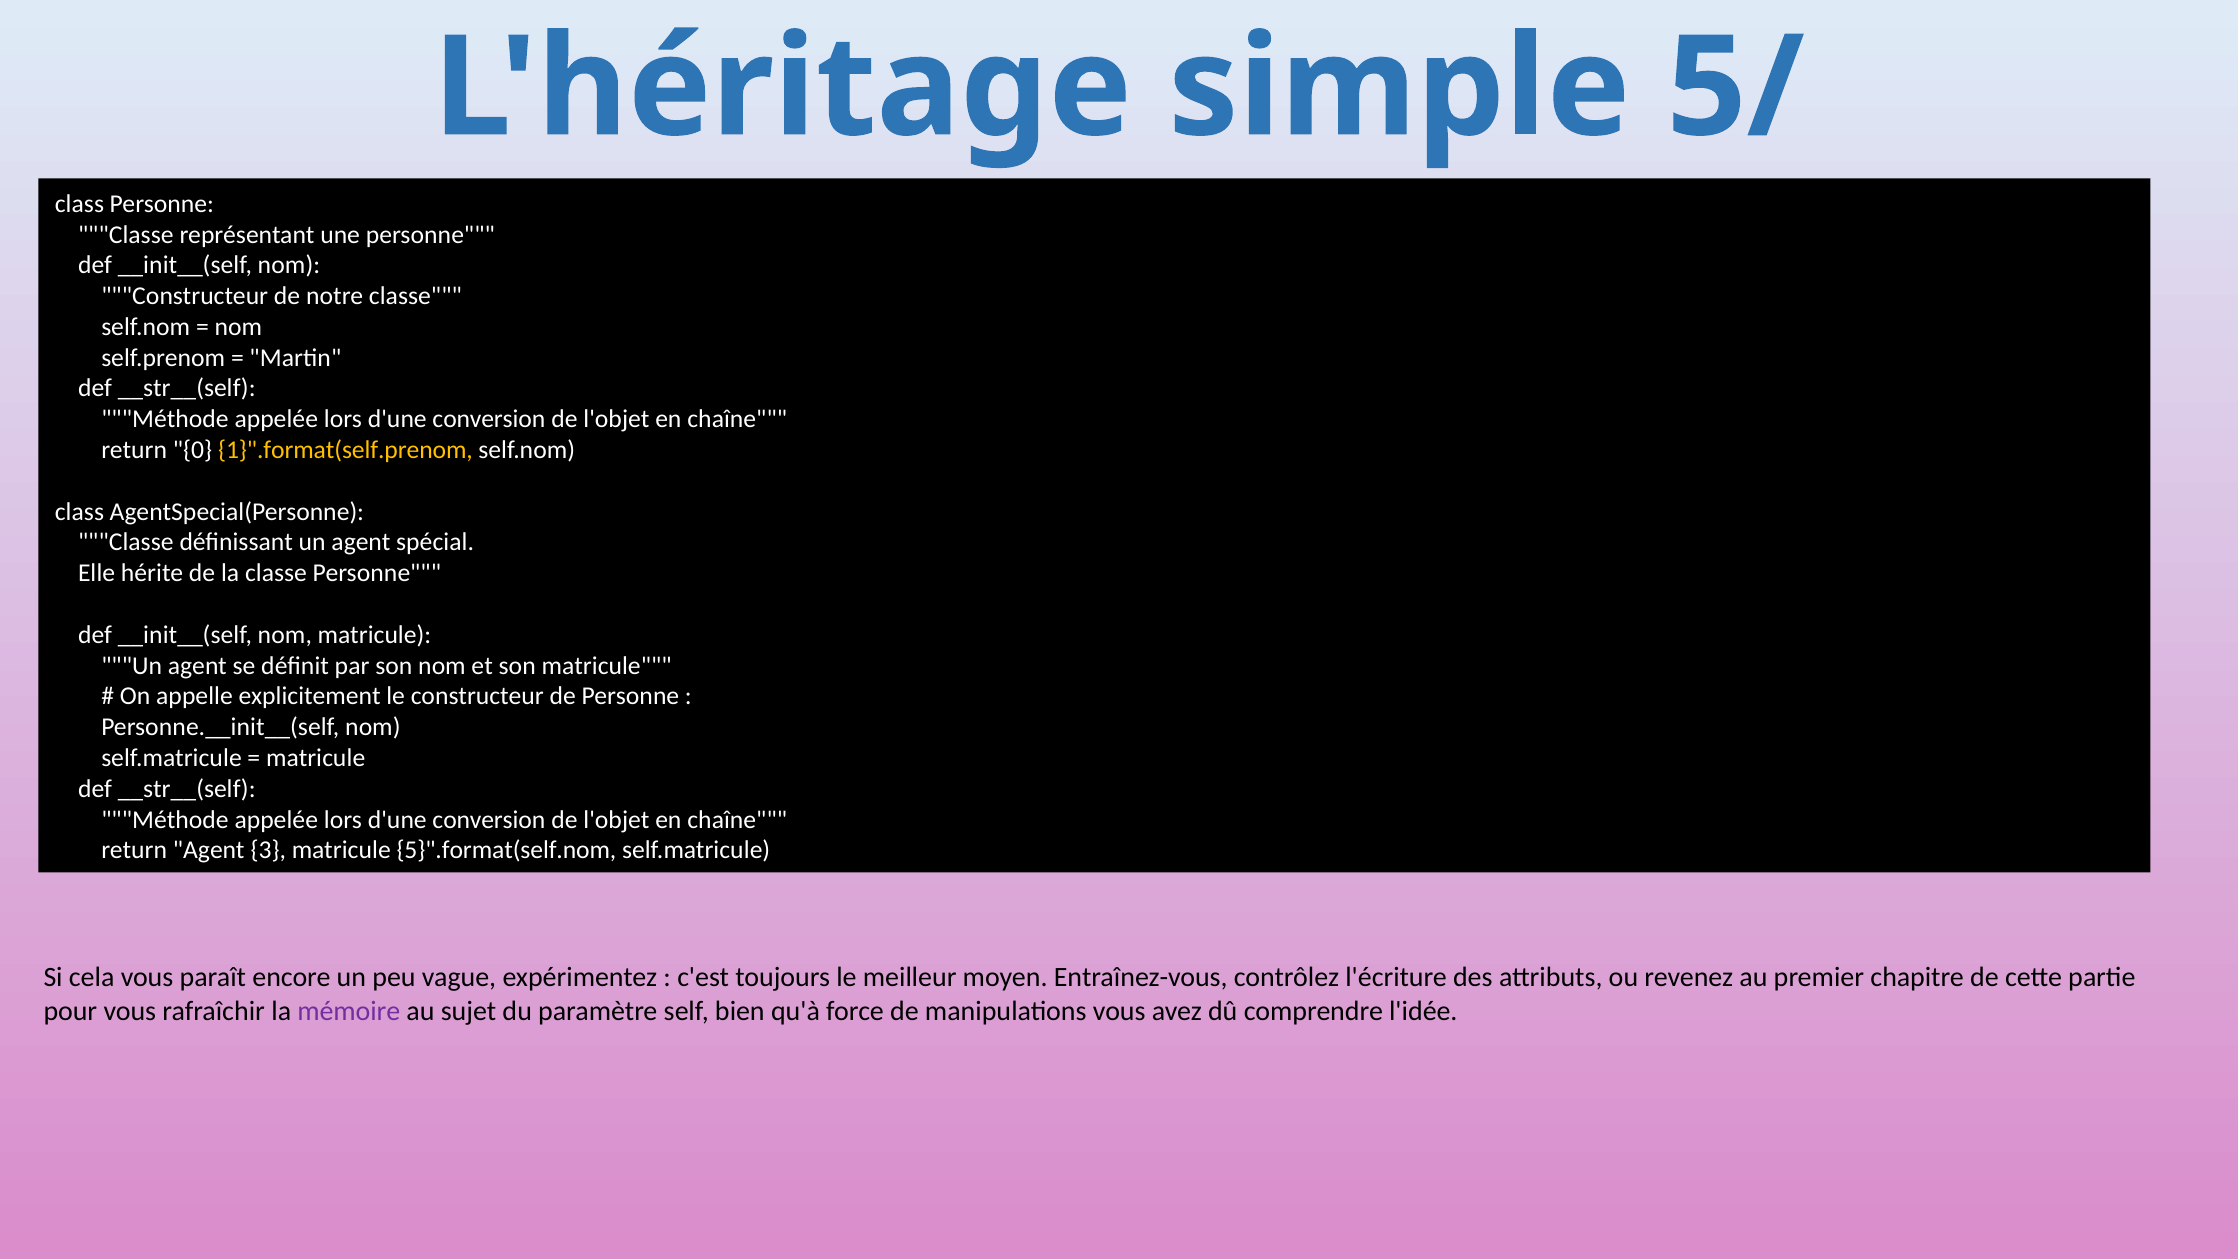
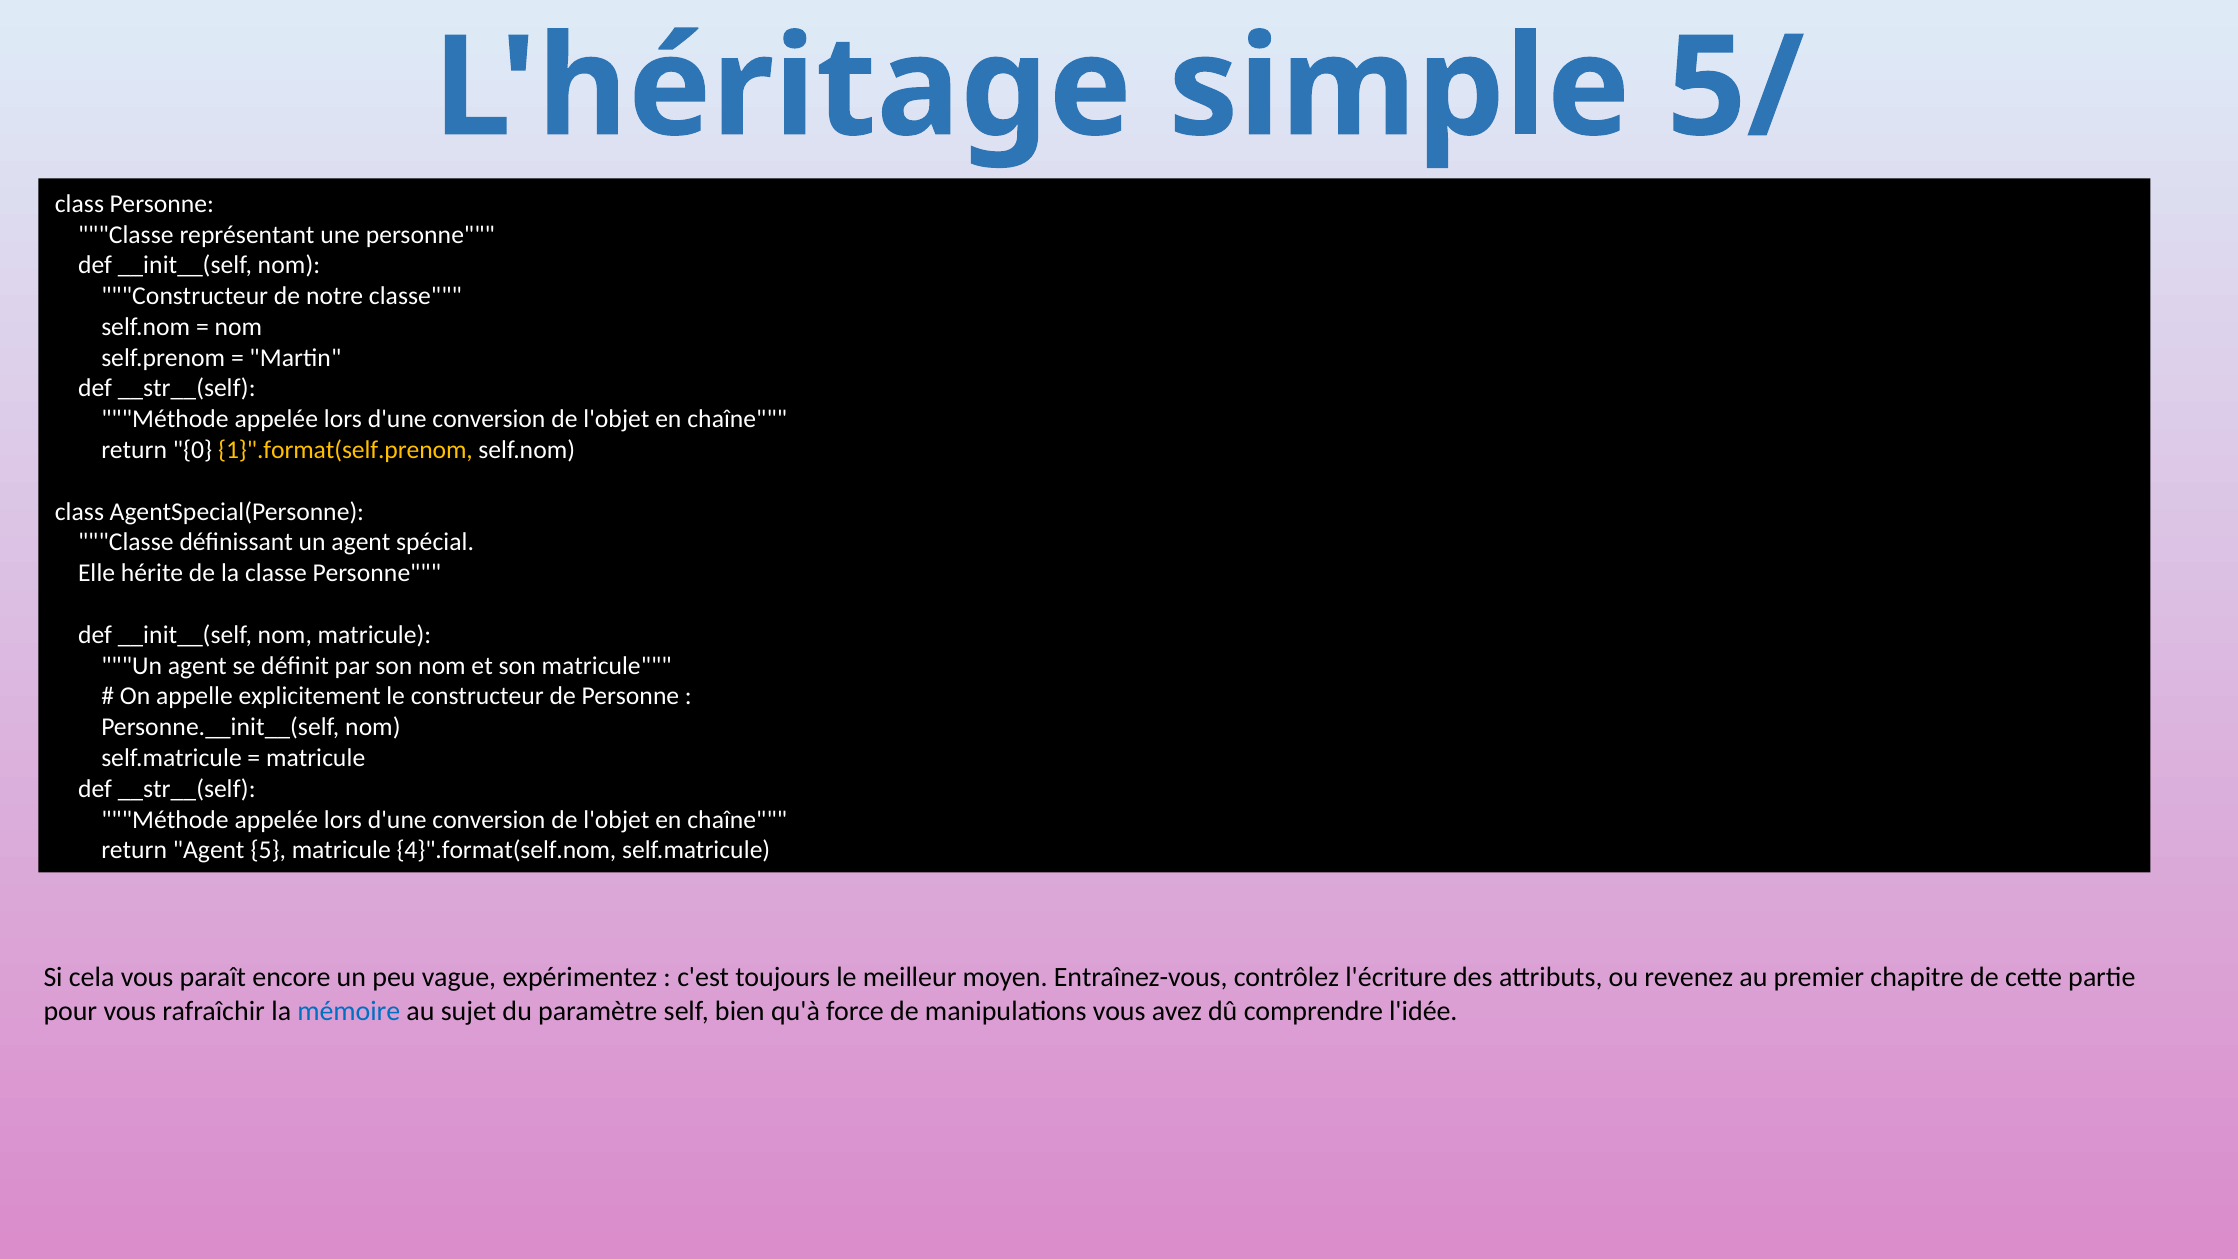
3: 3 -> 5
5}".format(self.nom: 5}".format(self.nom -> 4}".format(self.nom
mémoire colour: purple -> blue
